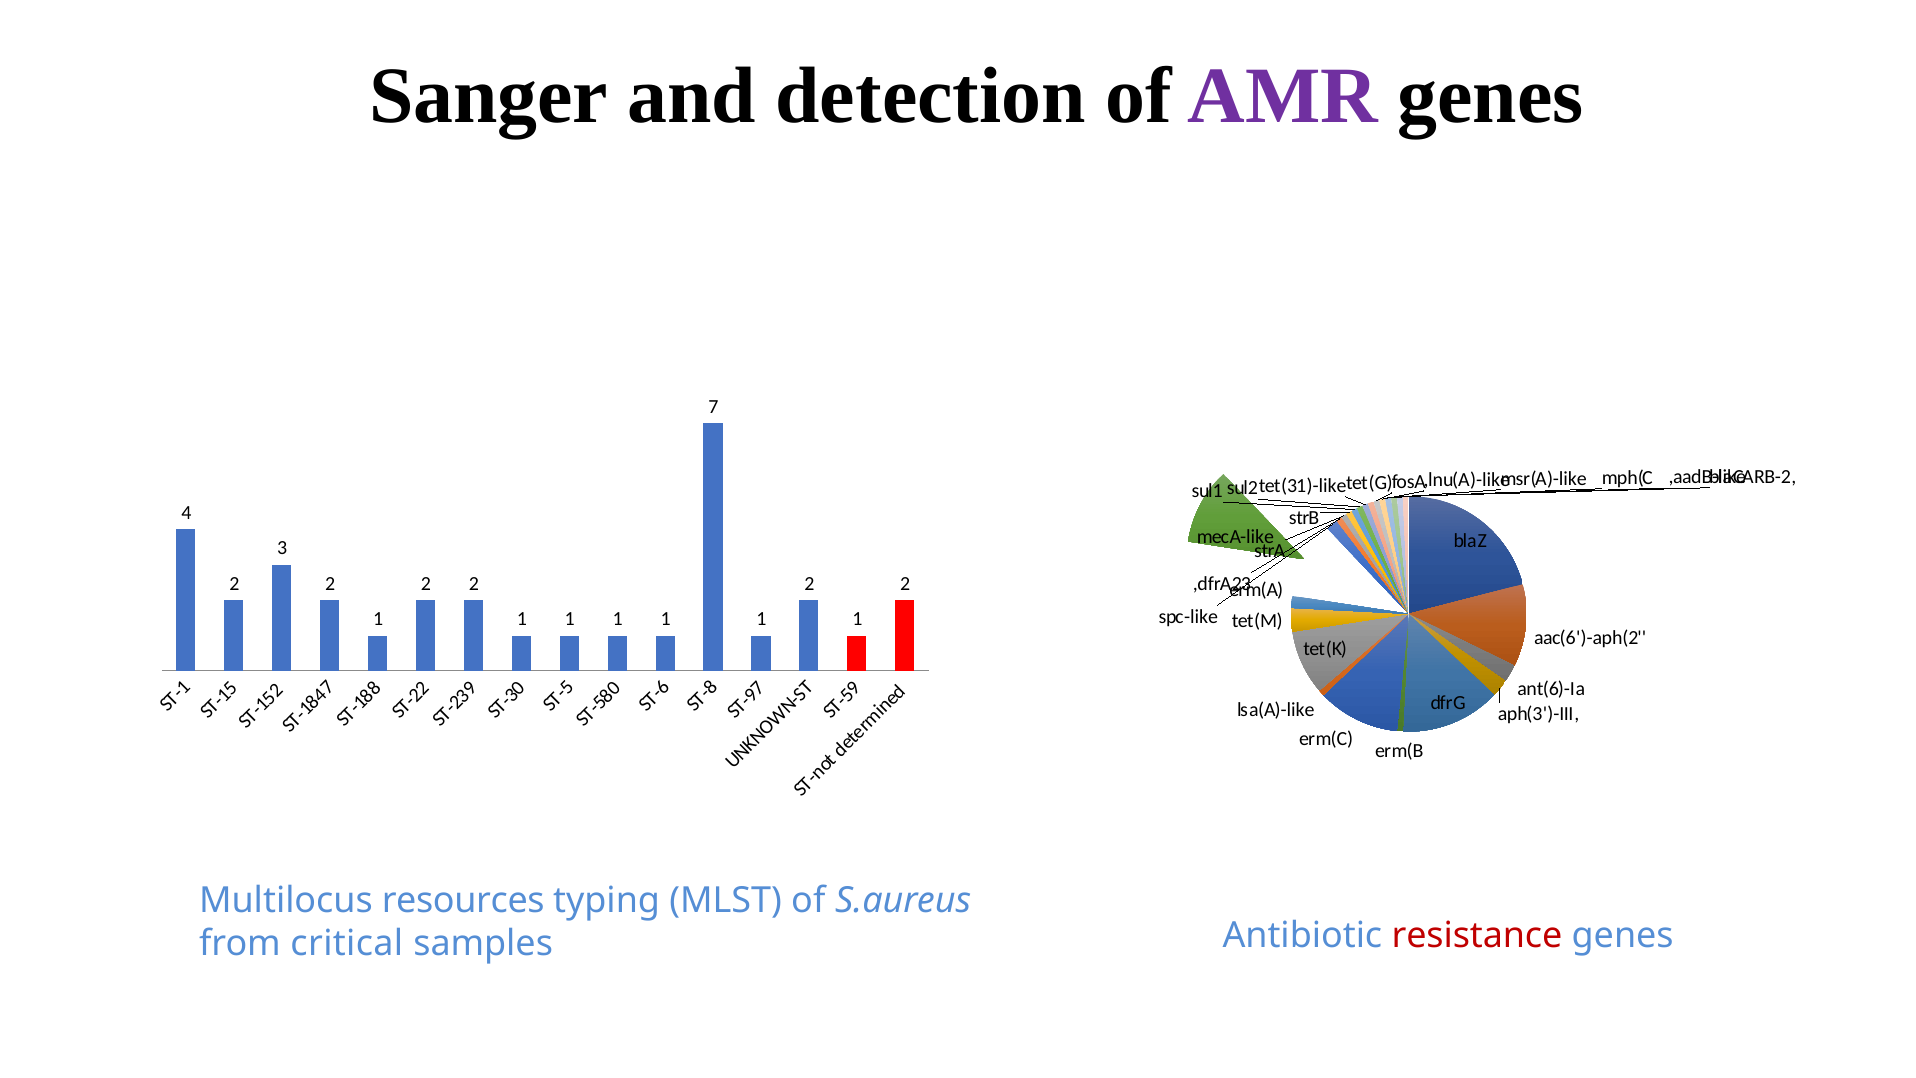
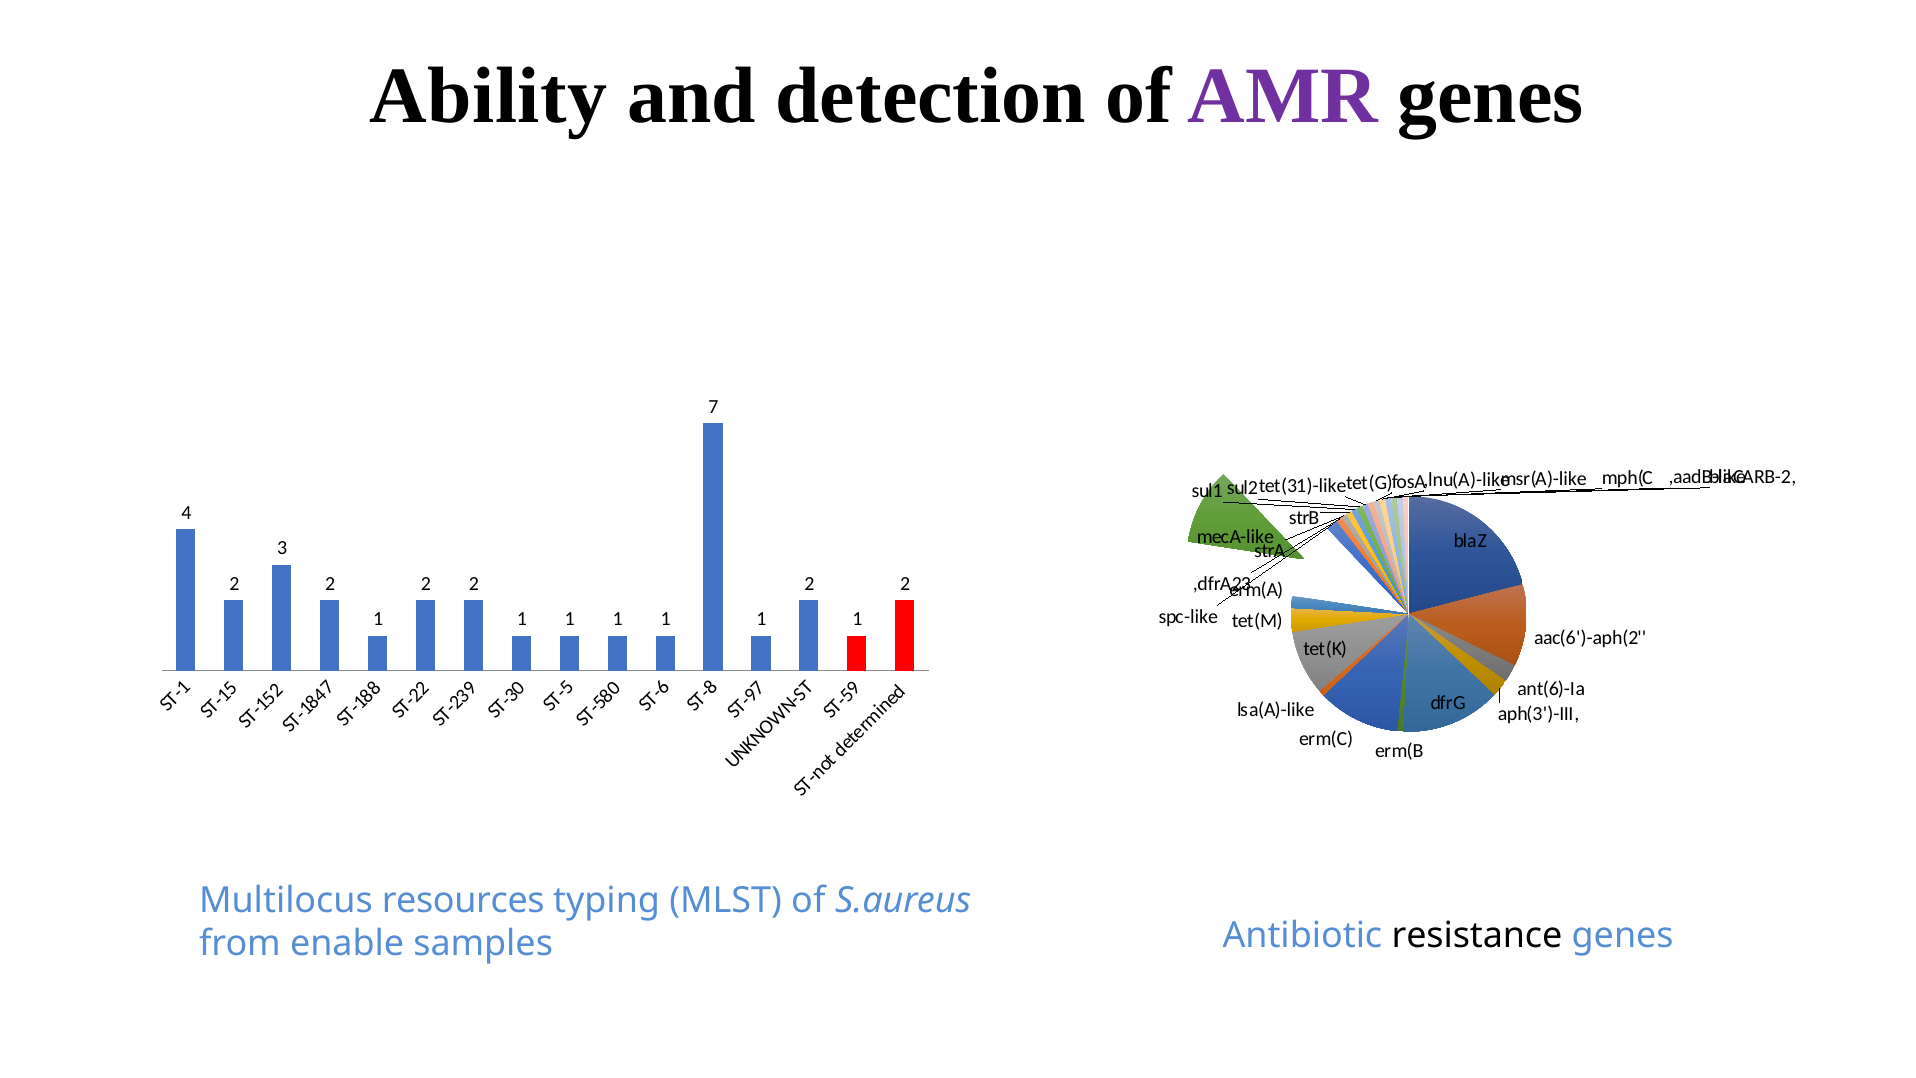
Sanger: Sanger -> Ability
resistance colour: red -> black
critical: critical -> enable
